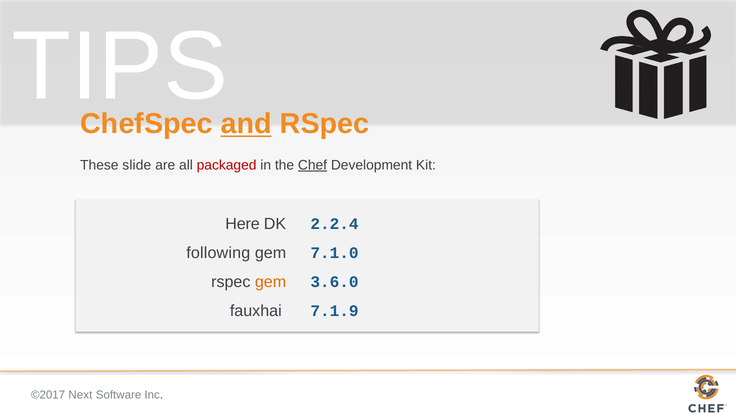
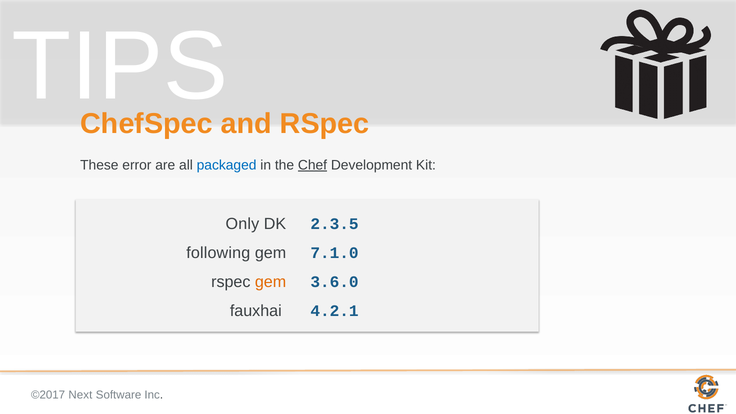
and underline: present -> none
slide: slide -> error
packaged colour: red -> blue
Here: Here -> Only
2.2.4: 2.2.4 -> 2.3.5
7.1.9: 7.1.9 -> 4.2.1
